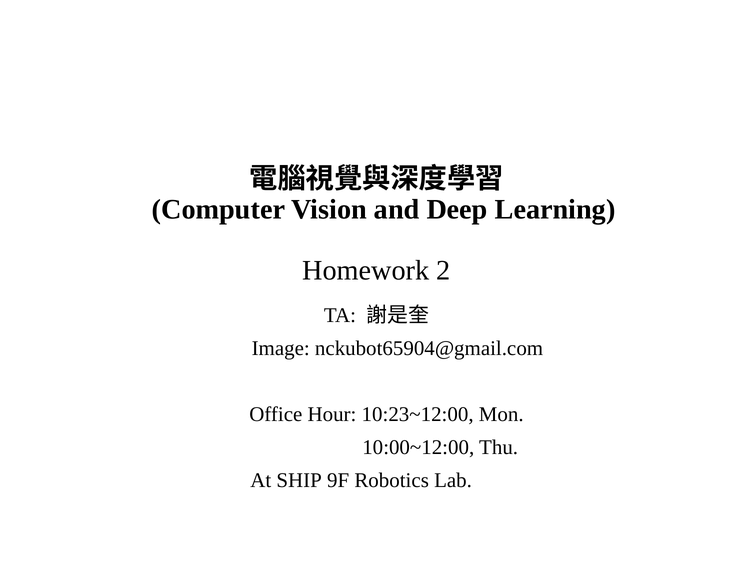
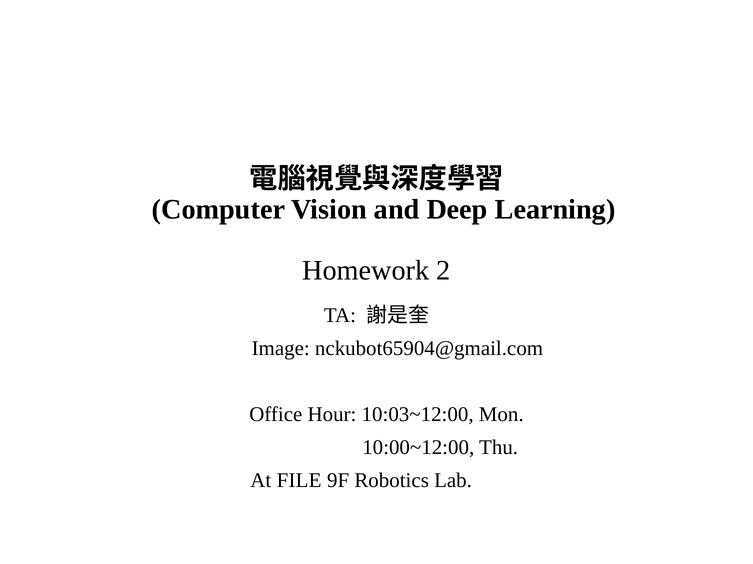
10:23~12:00: 10:23~12:00 -> 10:03~12:00
SHIP: SHIP -> FILE
